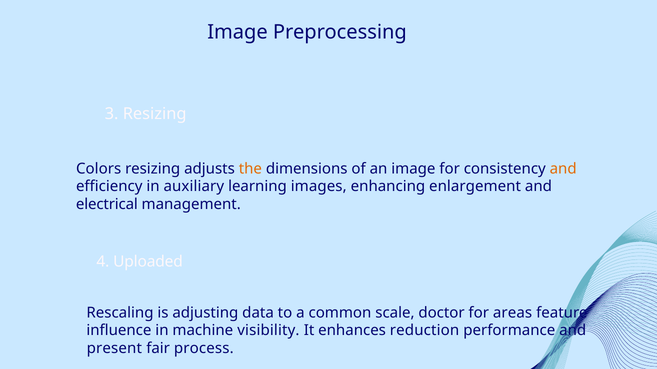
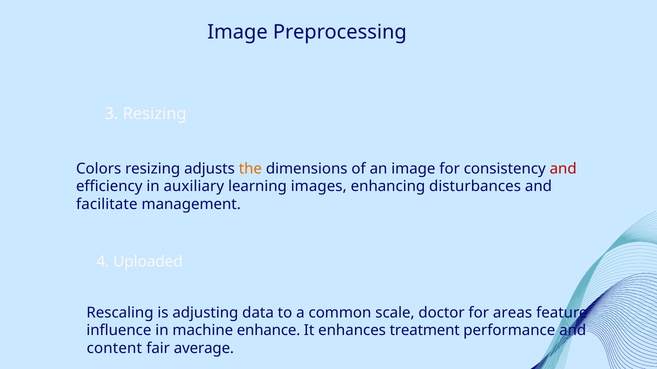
and at (563, 169) colour: orange -> red
enlargement: enlargement -> disturbances
electrical: electrical -> facilitate
visibility: visibility -> enhance
reduction: reduction -> treatment
present: present -> content
process: process -> average
